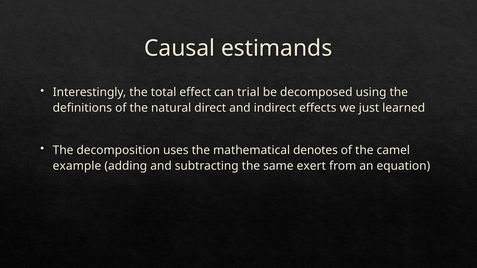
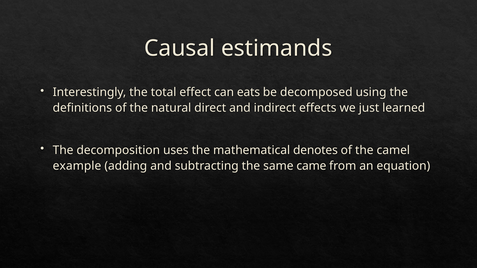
trial: trial -> eats
exert: exert -> came
